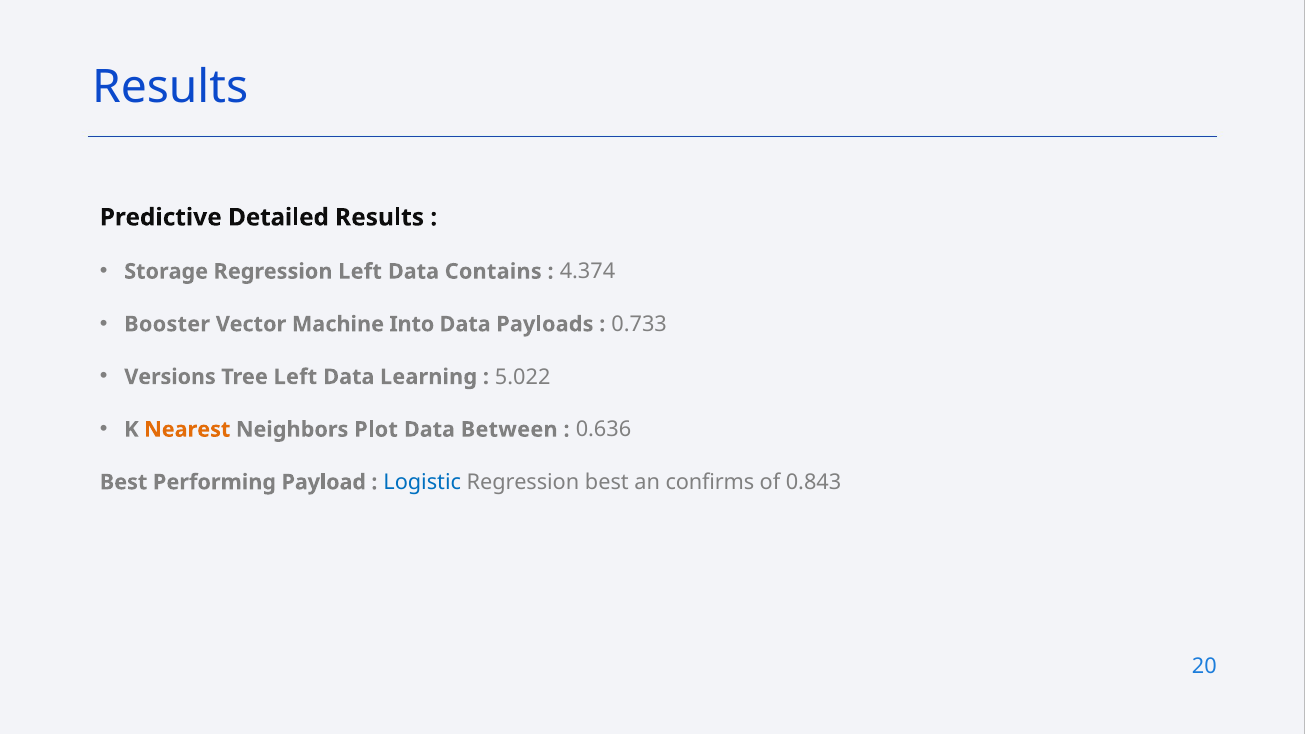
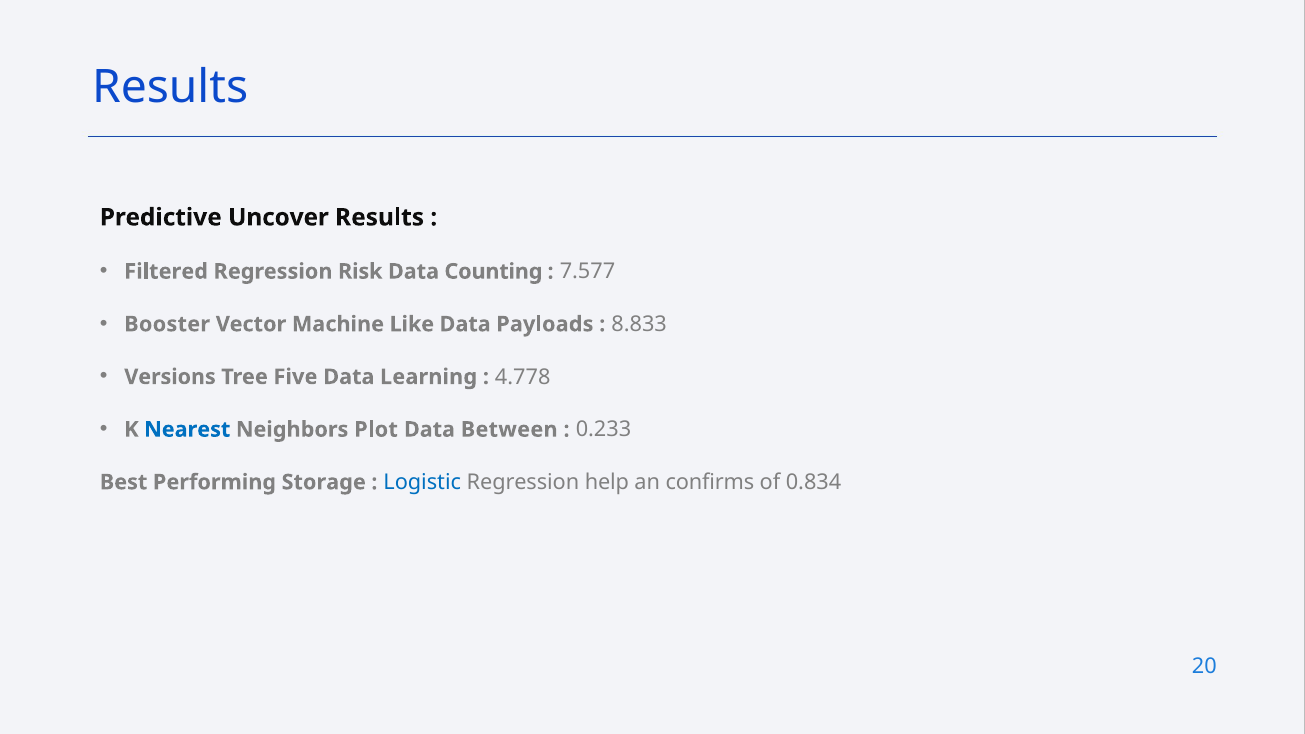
Detailed: Detailed -> Uncover
Storage: Storage -> Filtered
Regression Left: Left -> Risk
Contains: Contains -> Counting
4.374: 4.374 -> 7.577
Into: Into -> Like
0.733: 0.733 -> 8.833
Tree Left: Left -> Five
5.022: 5.022 -> 4.778
Nearest colour: orange -> blue
0.636: 0.636 -> 0.233
Payload: Payload -> Storage
Regression best: best -> help
0.843: 0.843 -> 0.834
